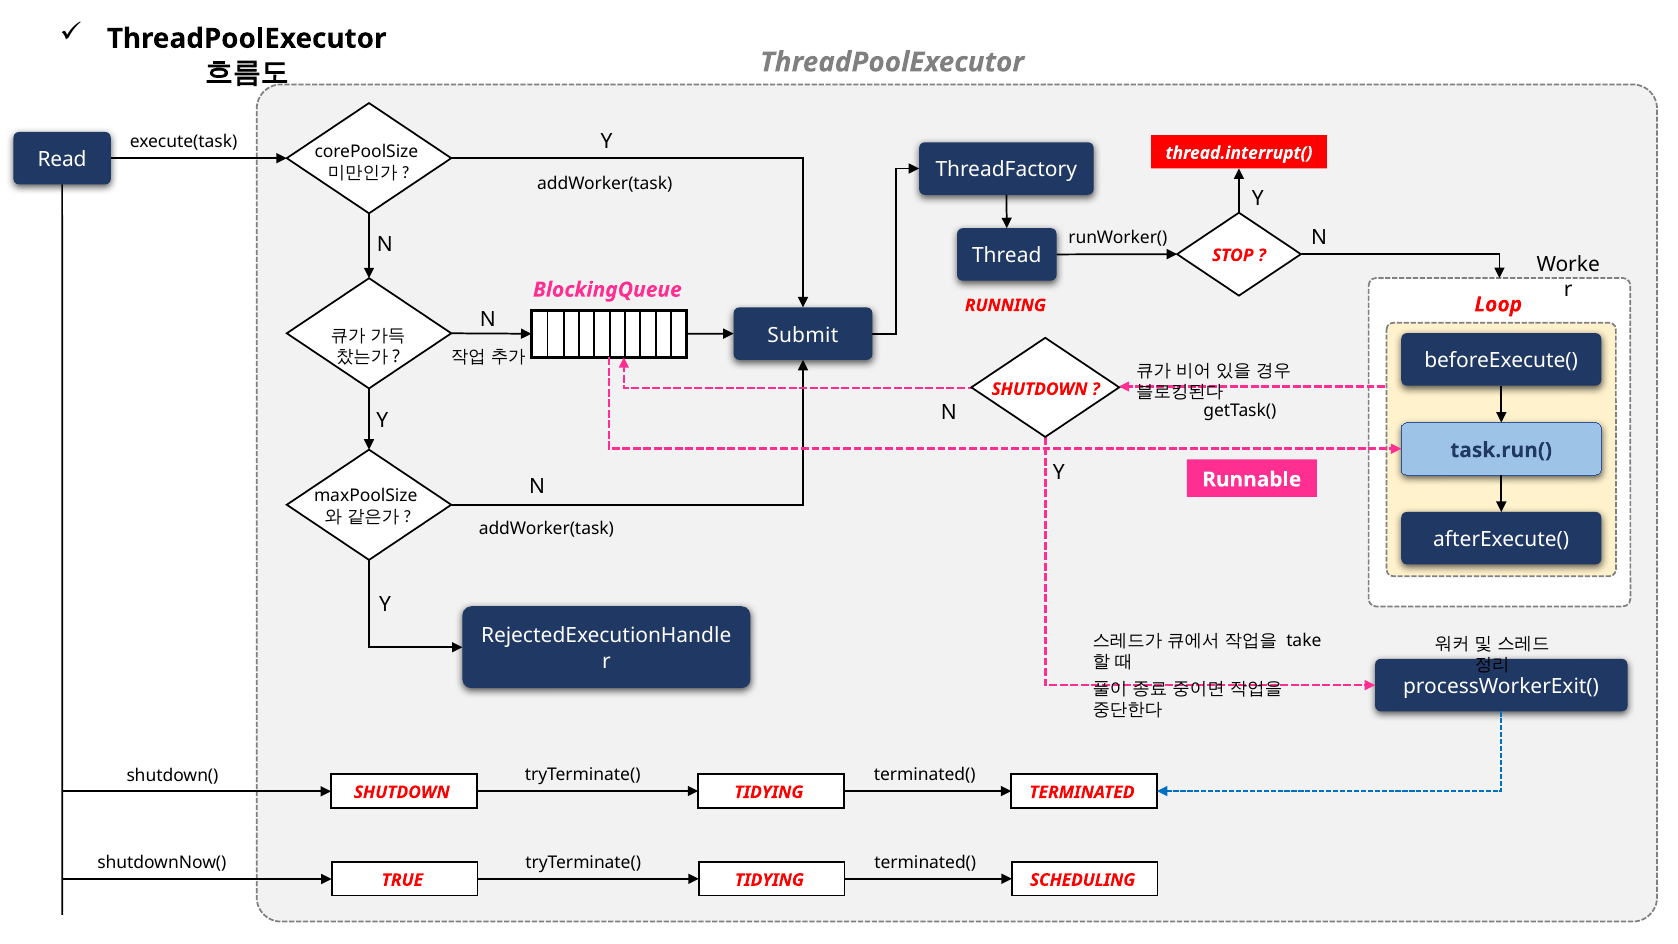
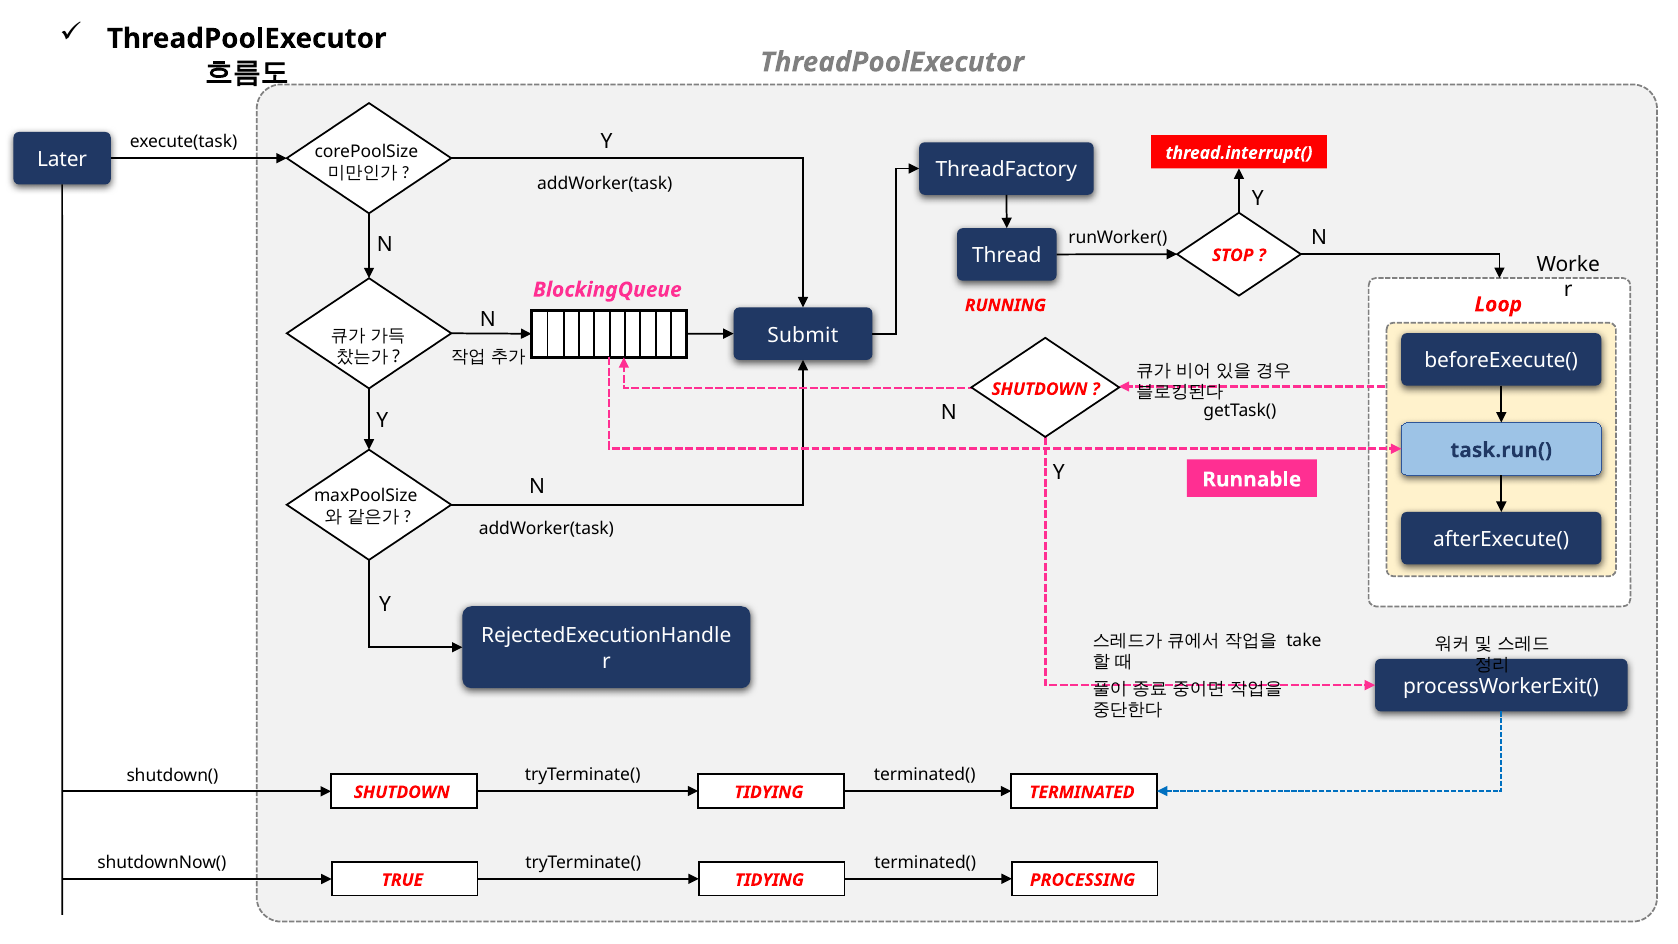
Read: Read -> Later
SCHEDULING: SCHEDULING -> PROCESSING
